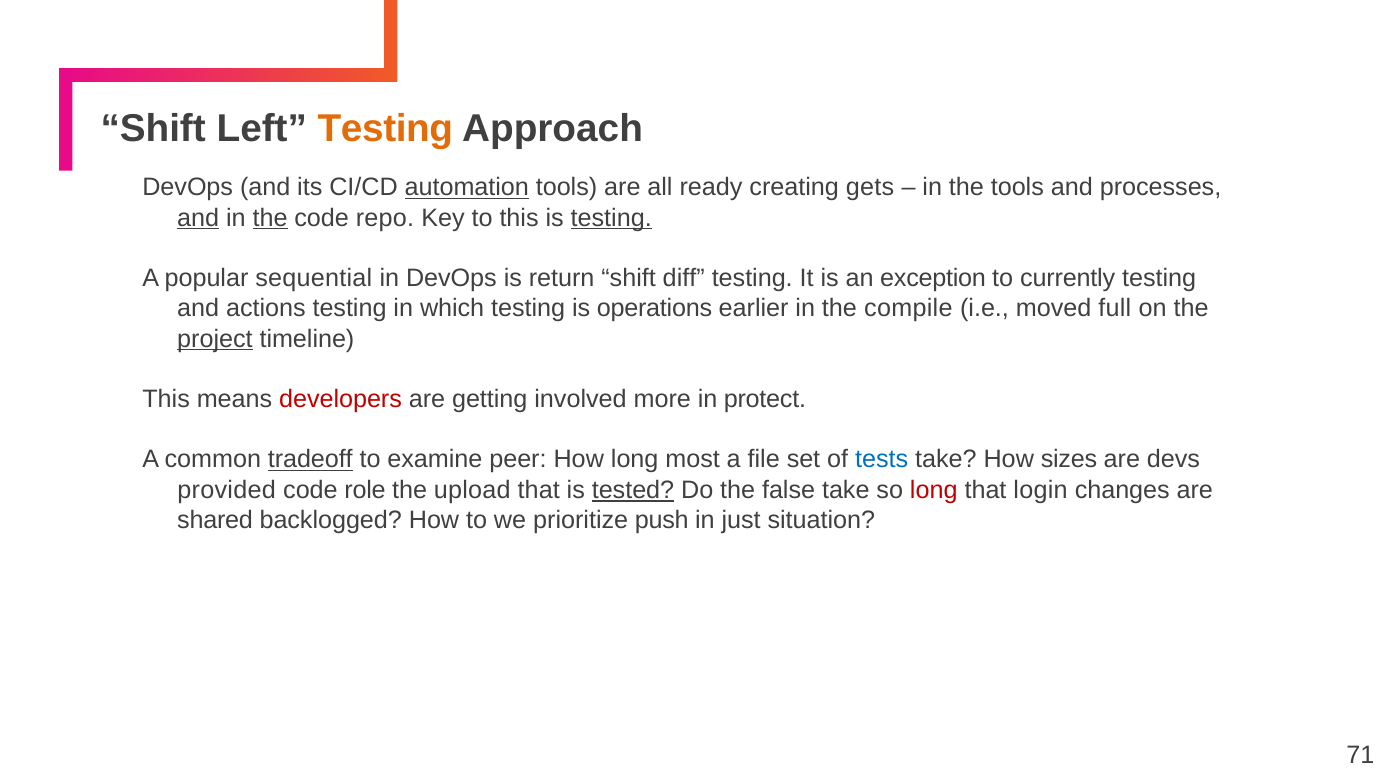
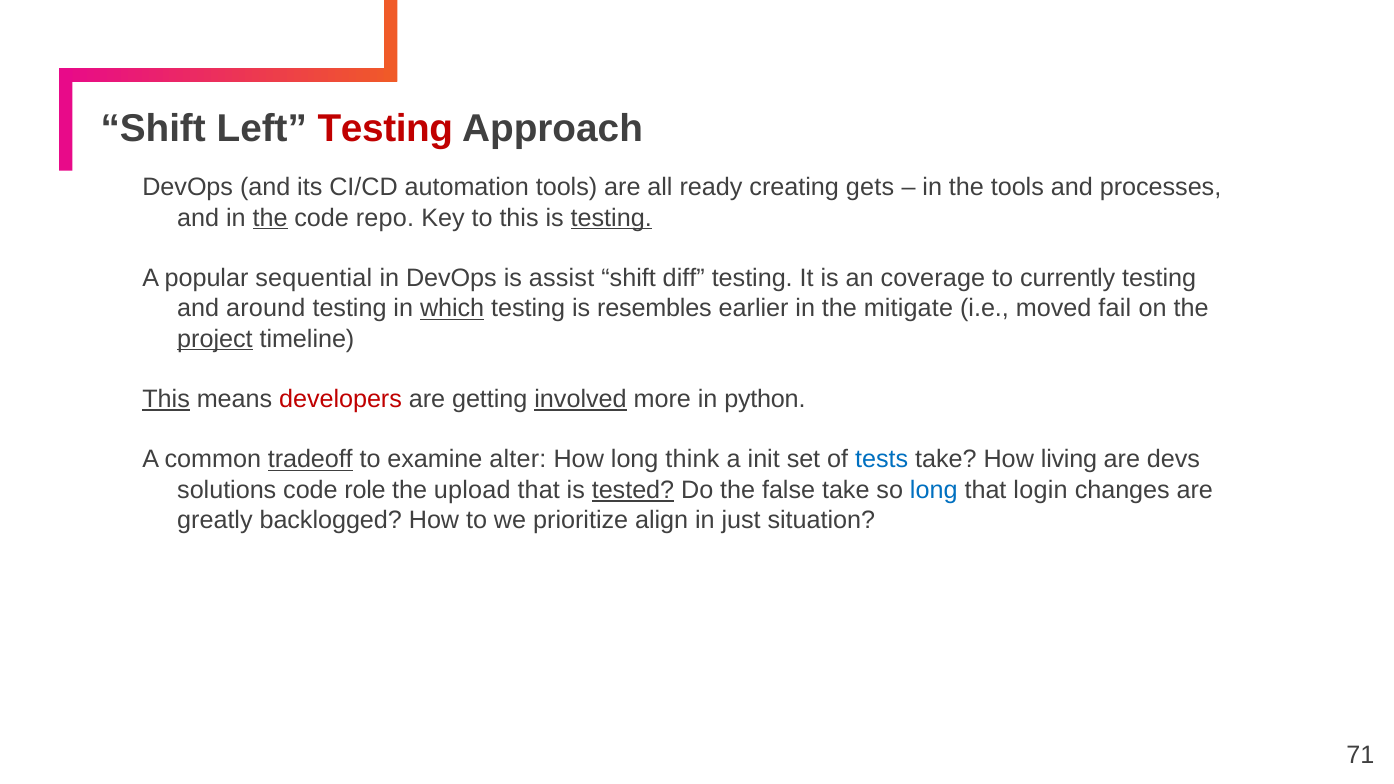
Testing at (385, 129) colour: orange -> red
automation underline: present -> none
and at (198, 218) underline: present -> none
return: return -> assist
exception: exception -> coverage
actions: actions -> around
which underline: none -> present
operations: operations -> resembles
compile: compile -> mitigate
full: full -> fail
This at (166, 399) underline: none -> present
involved underline: none -> present
protect: protect -> python
peer: peer -> alter
most: most -> think
file: file -> init
sizes: sizes -> living
provided: provided -> solutions
long at (934, 490) colour: red -> blue
shared: shared -> greatly
push: push -> align
